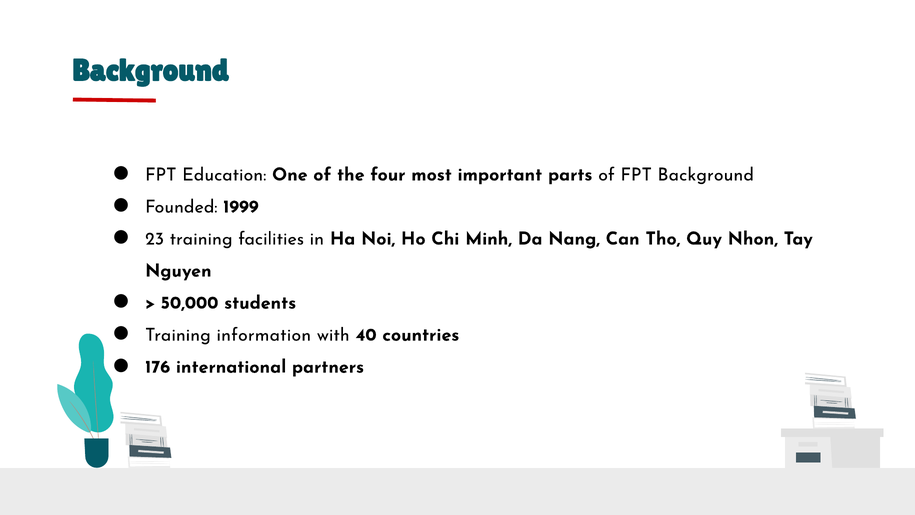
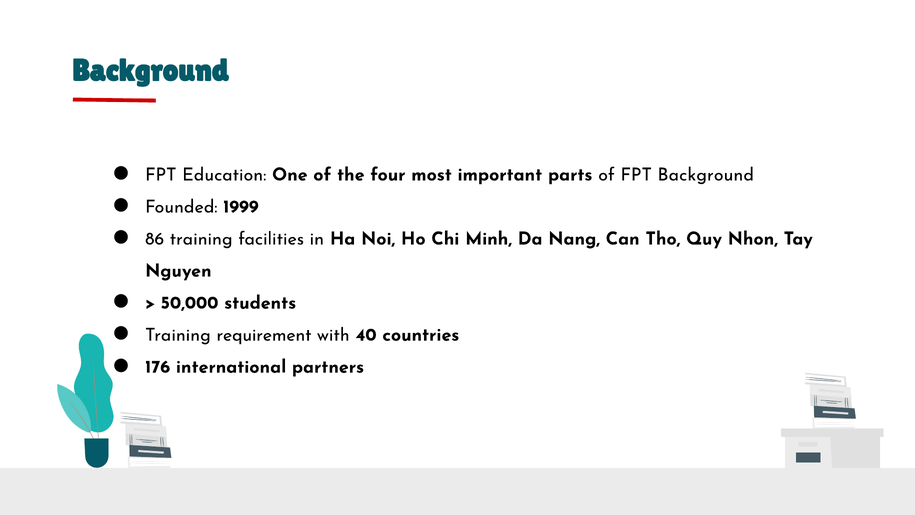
23: 23 -> 86
information: information -> requirement
